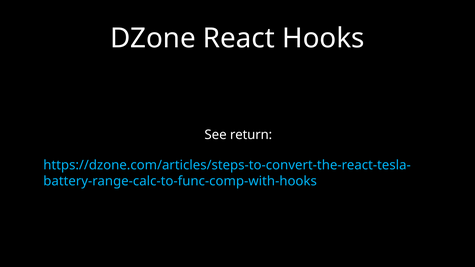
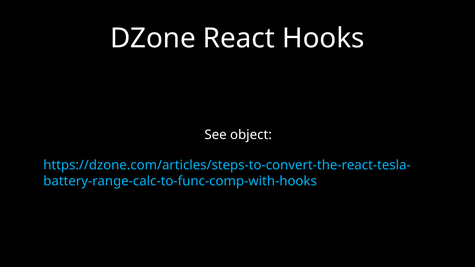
return: return -> object
